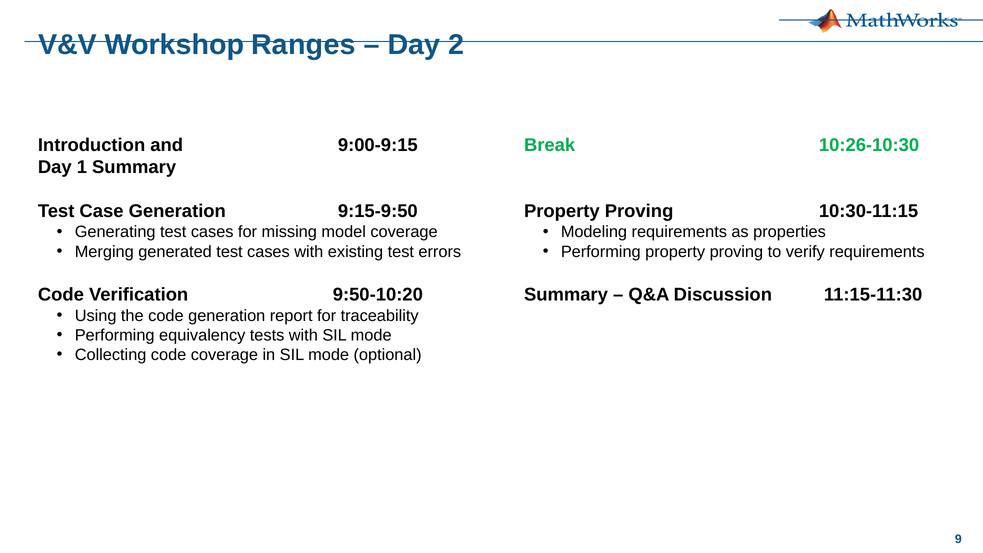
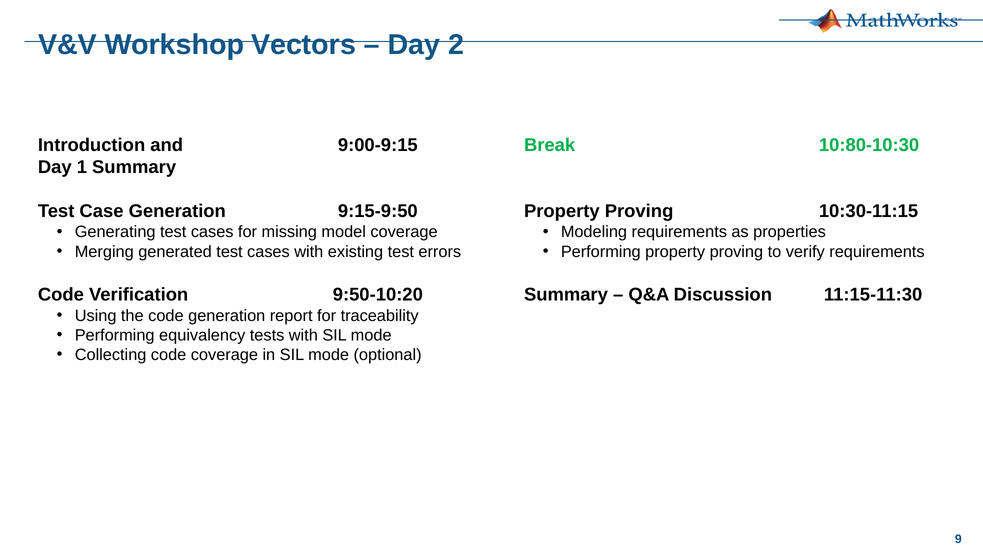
Ranges: Ranges -> Vectors
10:26-10:30: 10:26-10:30 -> 10:80-10:30
